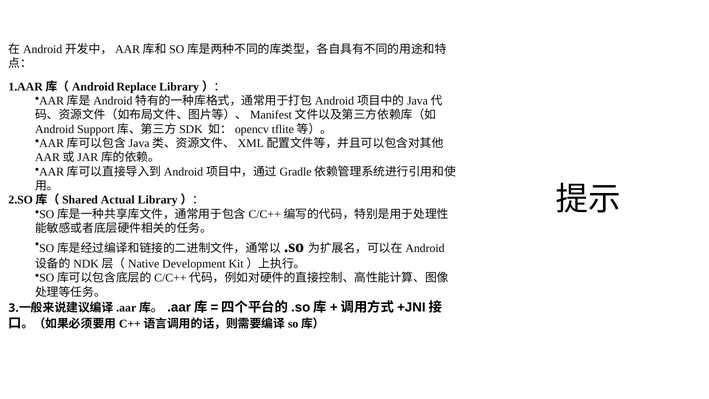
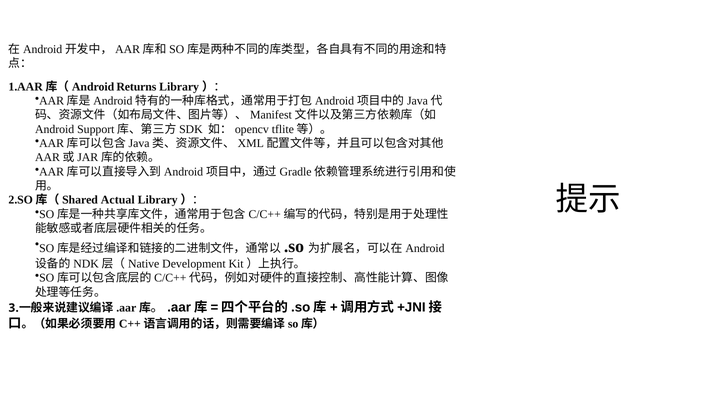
Replace: Replace -> Returns
